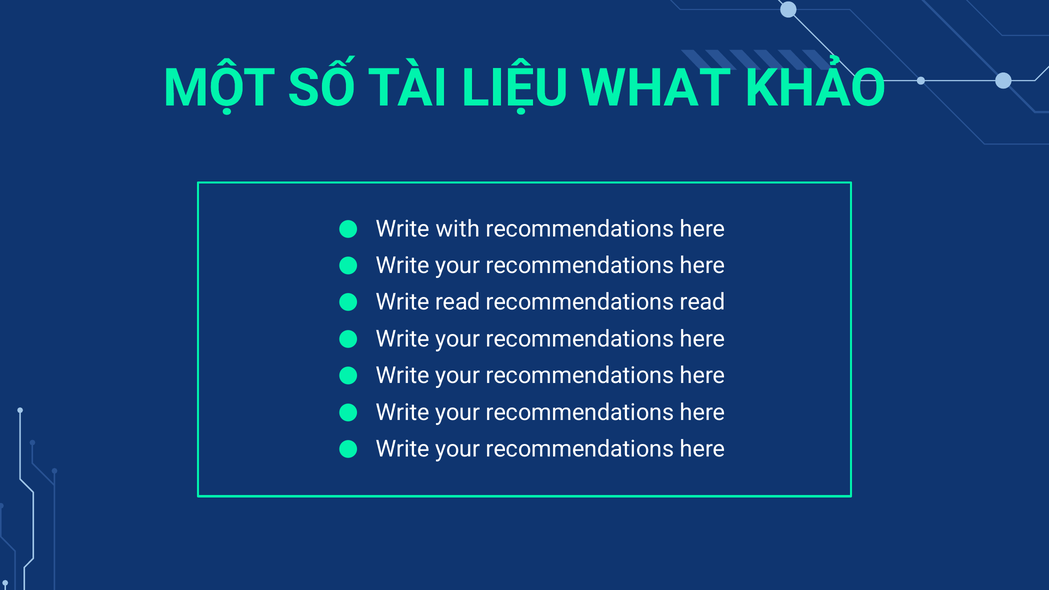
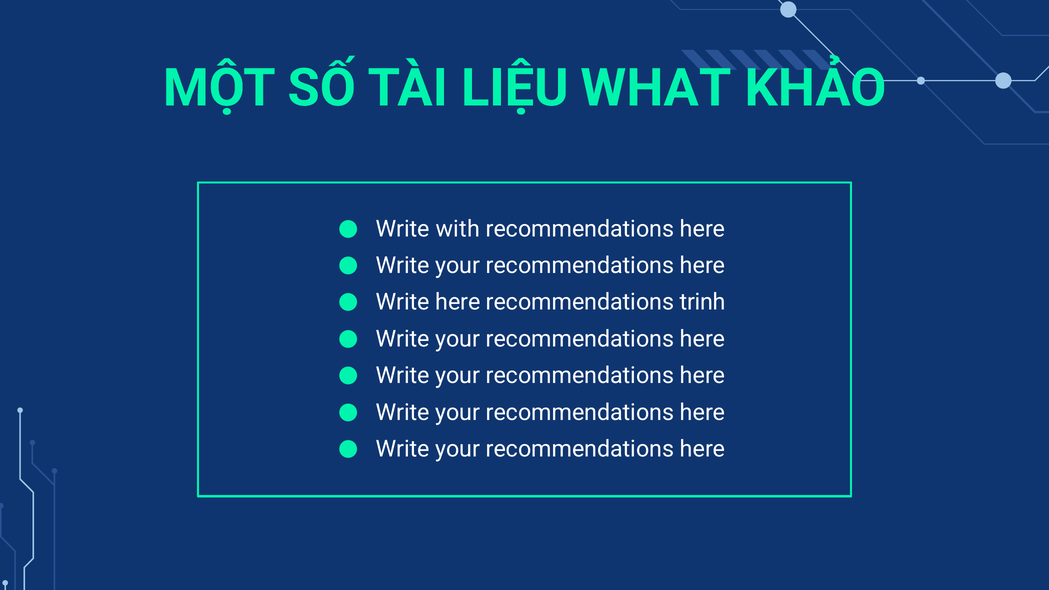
Write read: read -> here
recommendations read: read -> trinh
